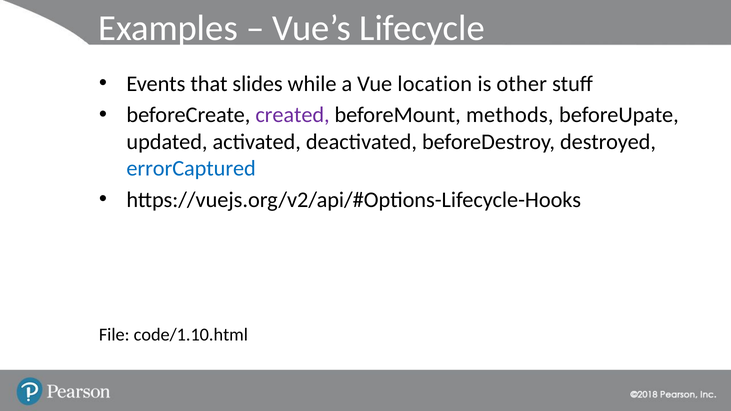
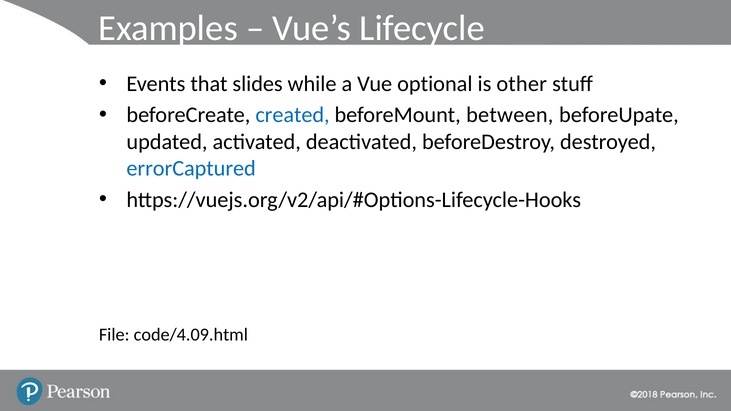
location: location -> optional
created colour: purple -> blue
methods: methods -> between
code/1.10.html: code/1.10.html -> code/4.09.html
